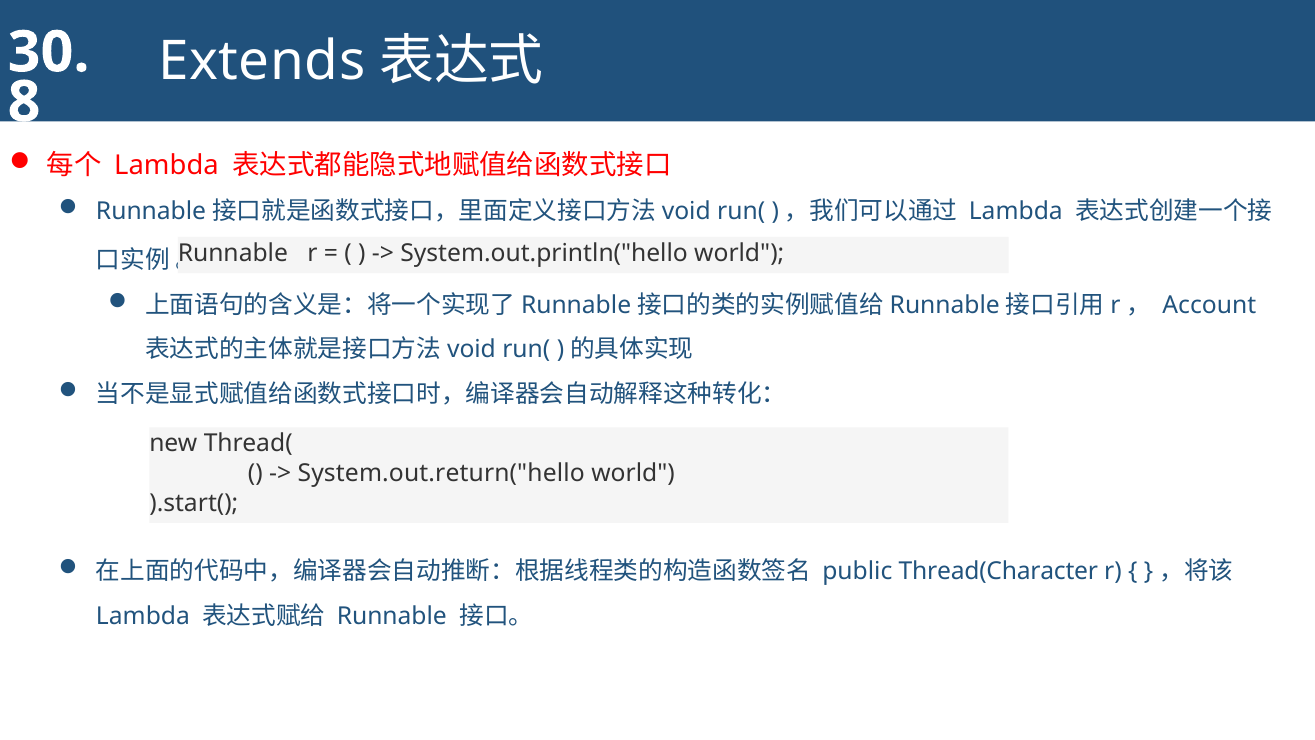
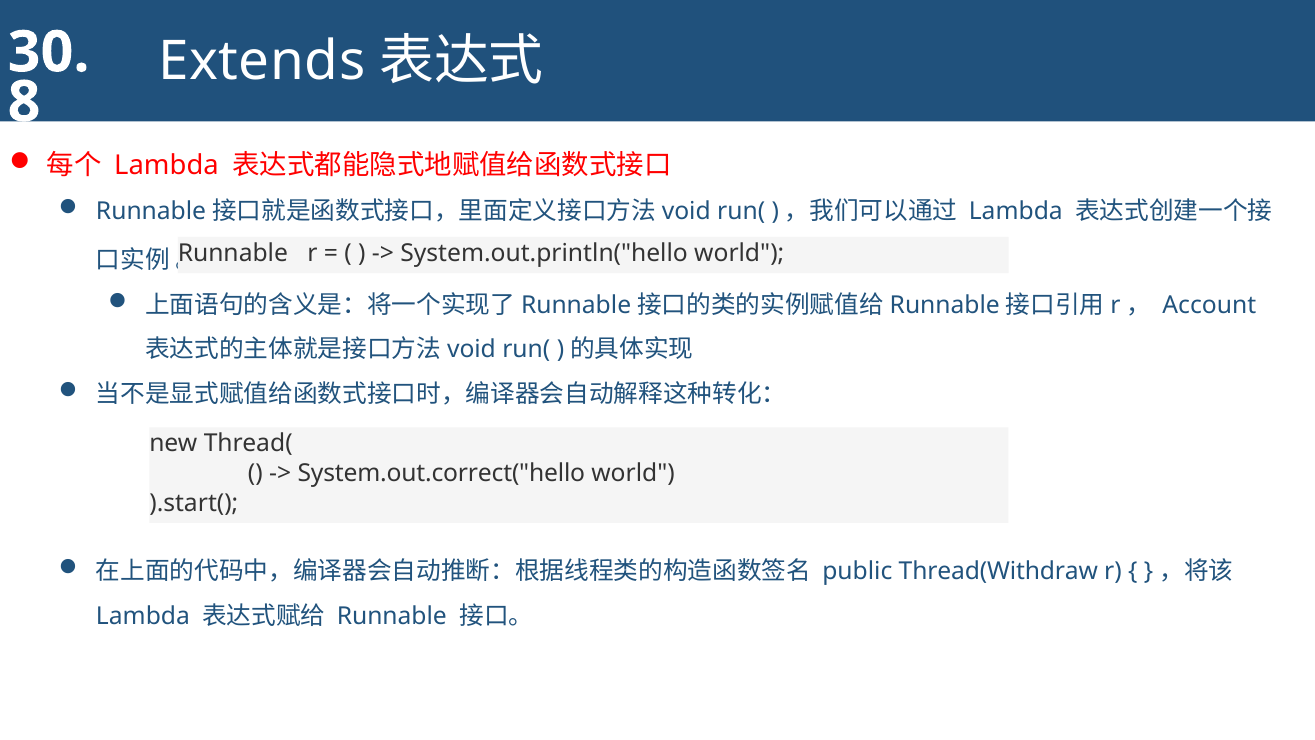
System.out.return("hello: System.out.return("hello -> System.out.correct("hello
Thread(Character: Thread(Character -> Thread(Withdraw
